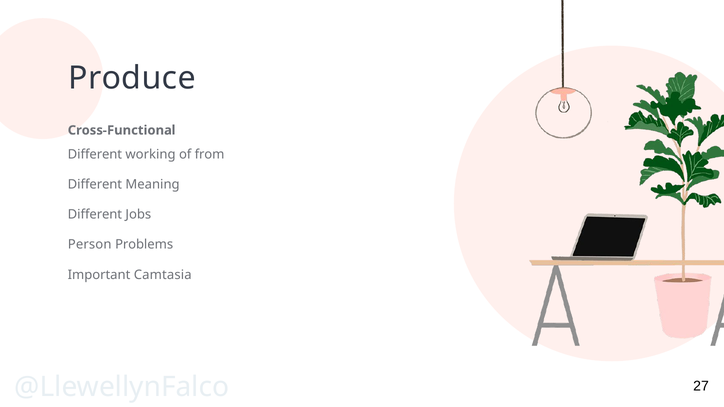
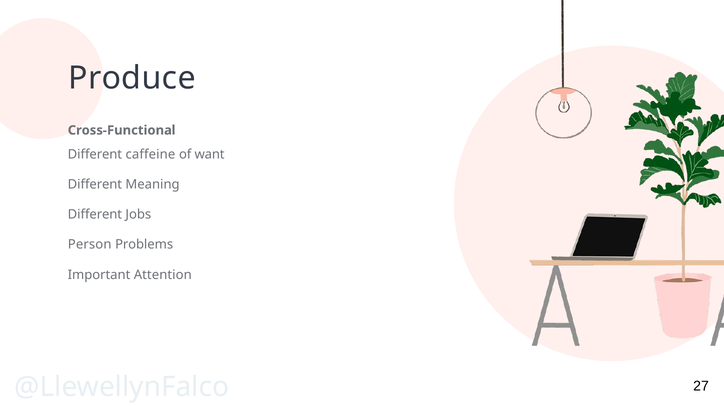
working: working -> caffeine
from: from -> want
Camtasia: Camtasia -> Attention
